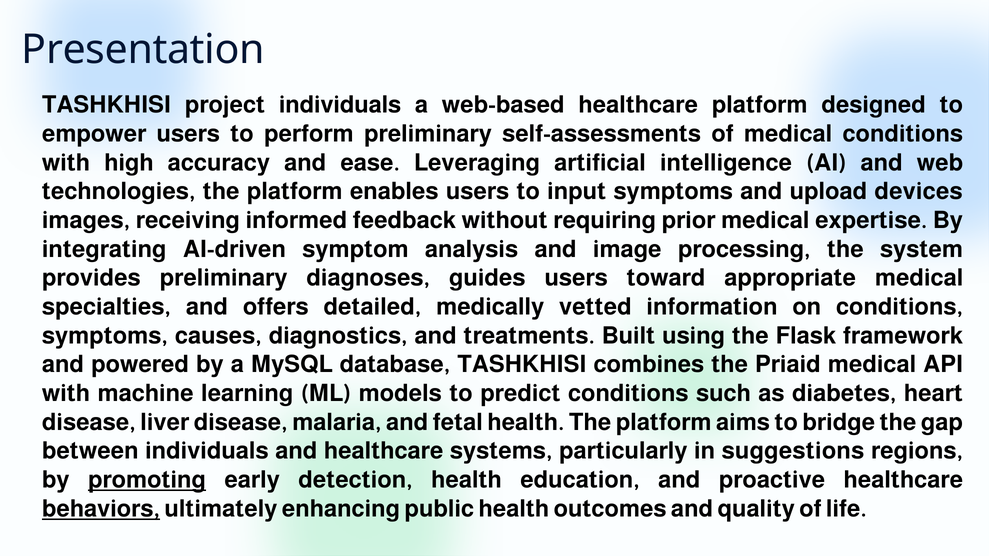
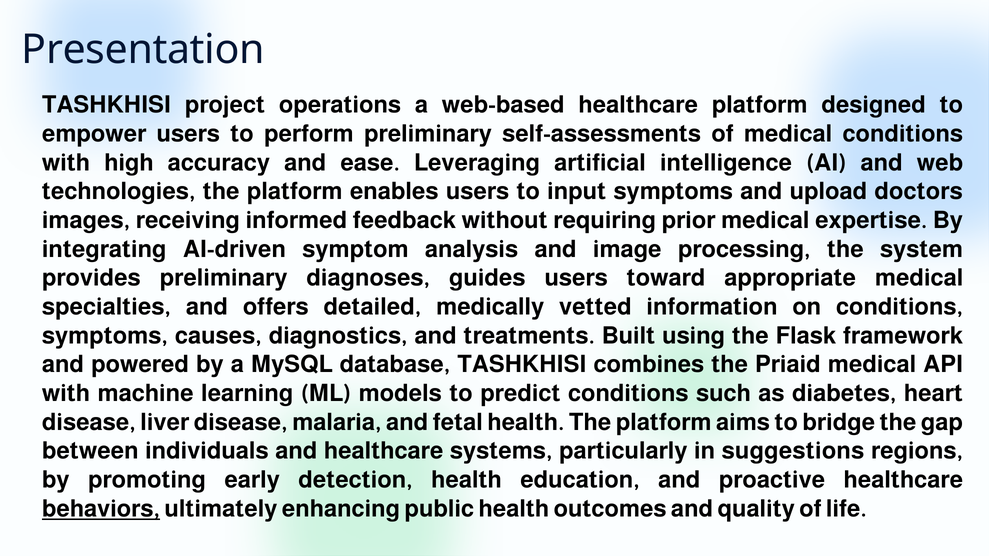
project individuals: individuals -> operations
devices: devices -> doctors
promoting underline: present -> none
